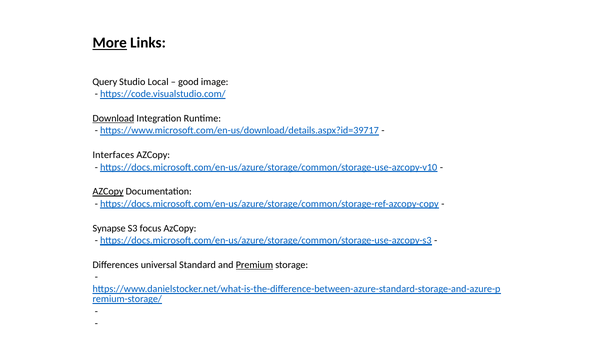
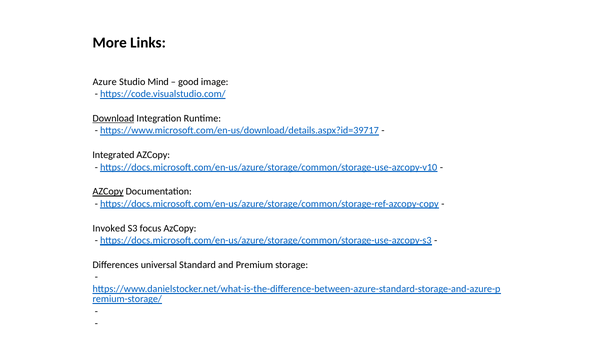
More underline: present -> none
Query: Query -> Azure
Local: Local -> Mind
Interfaces: Interfaces -> Integrated
Synapse: Synapse -> Invoked
Premium underline: present -> none
